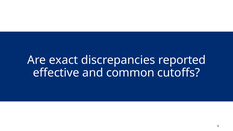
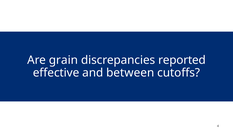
exact: exact -> grain
common: common -> between
